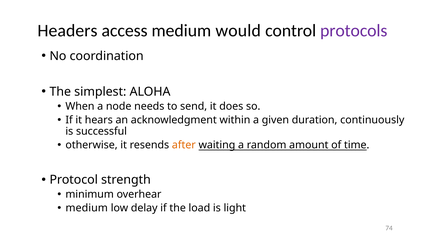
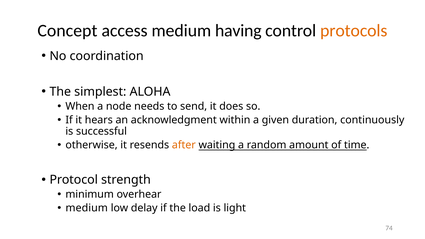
Headers: Headers -> Concept
would: would -> having
protocols colour: purple -> orange
